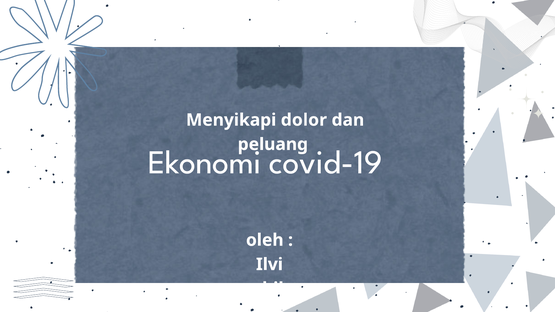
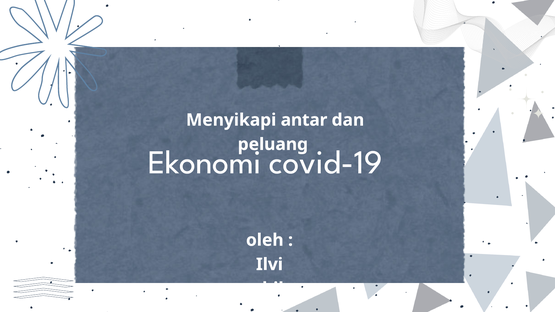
dolor: dolor -> antar
